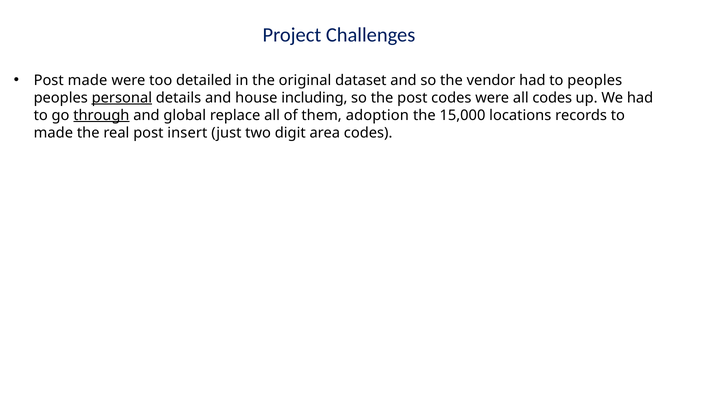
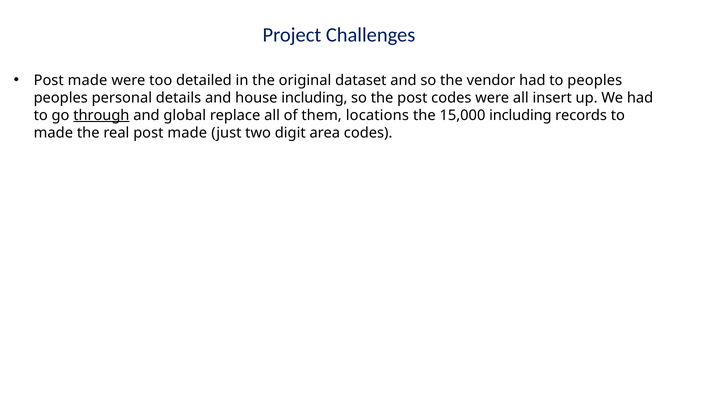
personal underline: present -> none
all codes: codes -> insert
adoption: adoption -> locations
15,000 locations: locations -> including
real post insert: insert -> made
